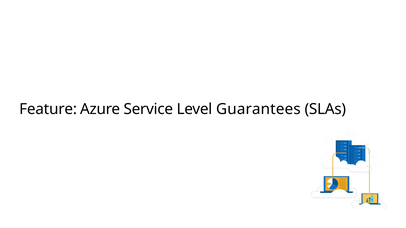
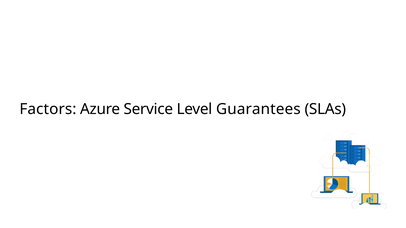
Feature: Feature -> Factors
